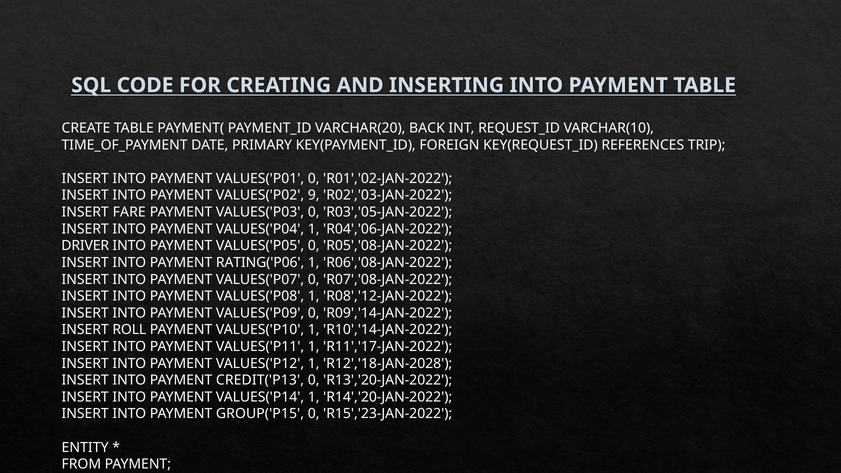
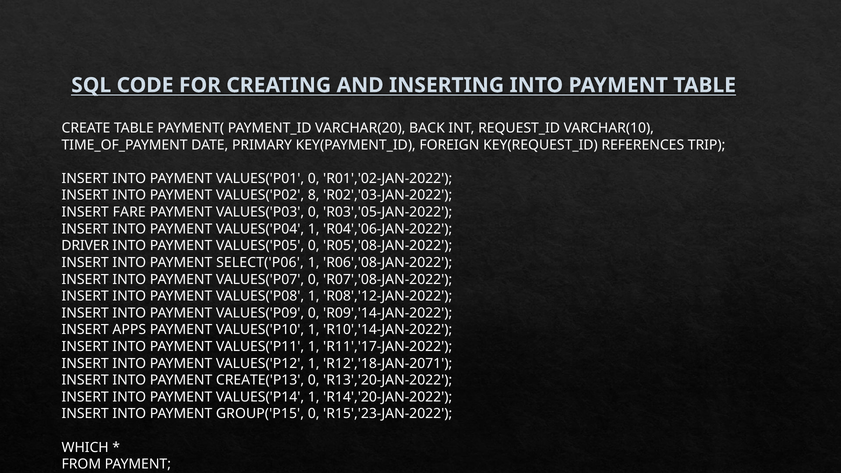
9: 9 -> 8
RATING('P06: RATING('P06 -> SELECT('P06
ROLL: ROLL -> APPS
R12','18-JAN-2028: R12','18-JAN-2028 -> R12','18-JAN-2071
CREDIT('P13: CREDIT('P13 -> CREATE('P13
ENTITY: ENTITY -> WHICH
